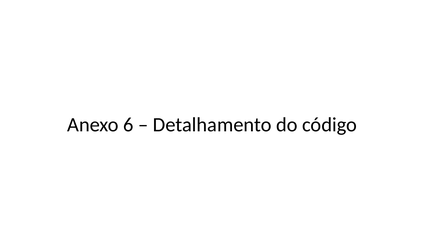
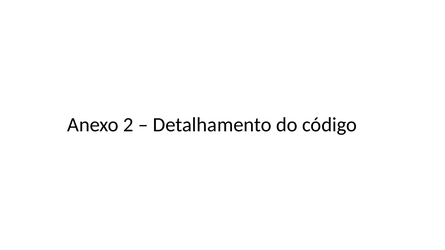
6: 6 -> 2
